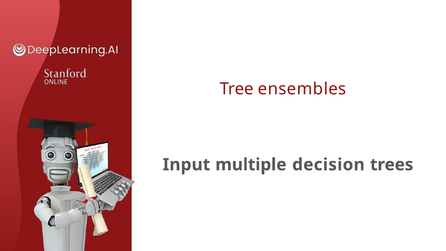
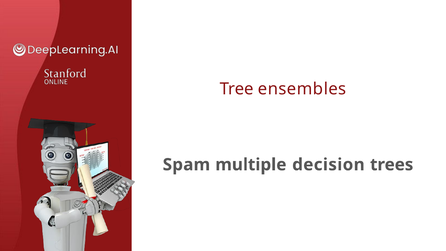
Input: Input -> Spam
